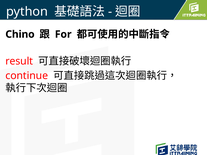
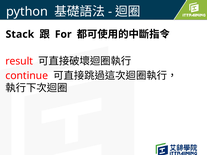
Chino: Chino -> Stack
